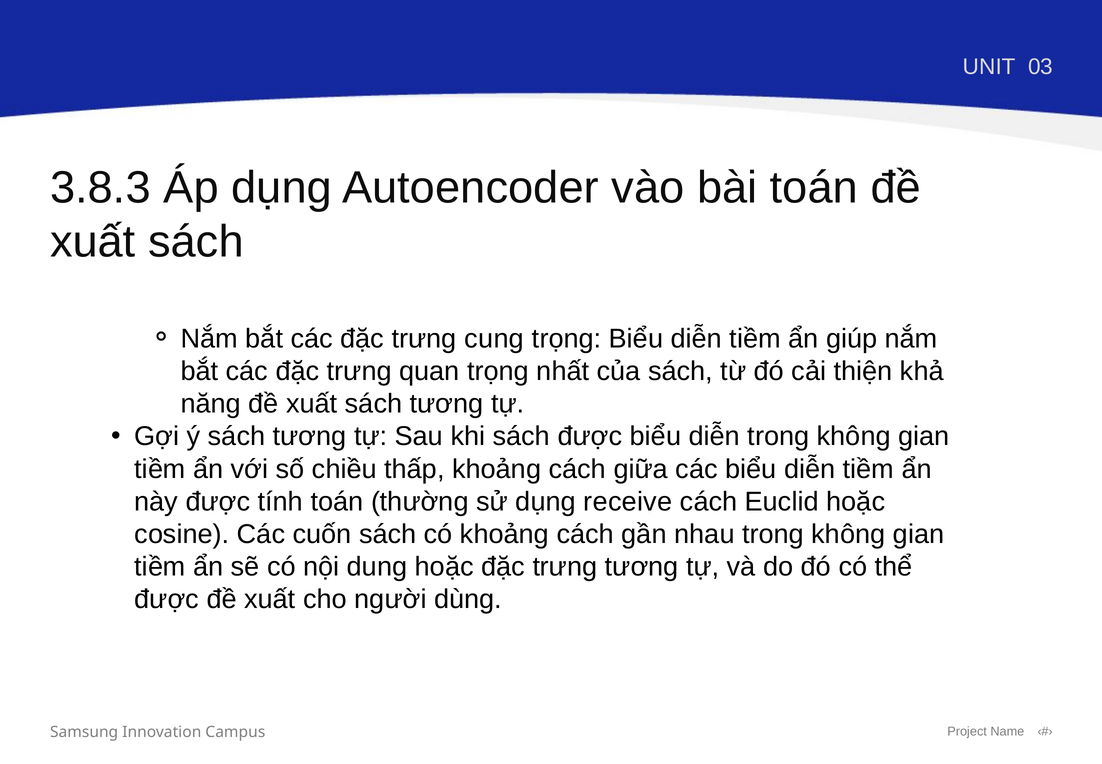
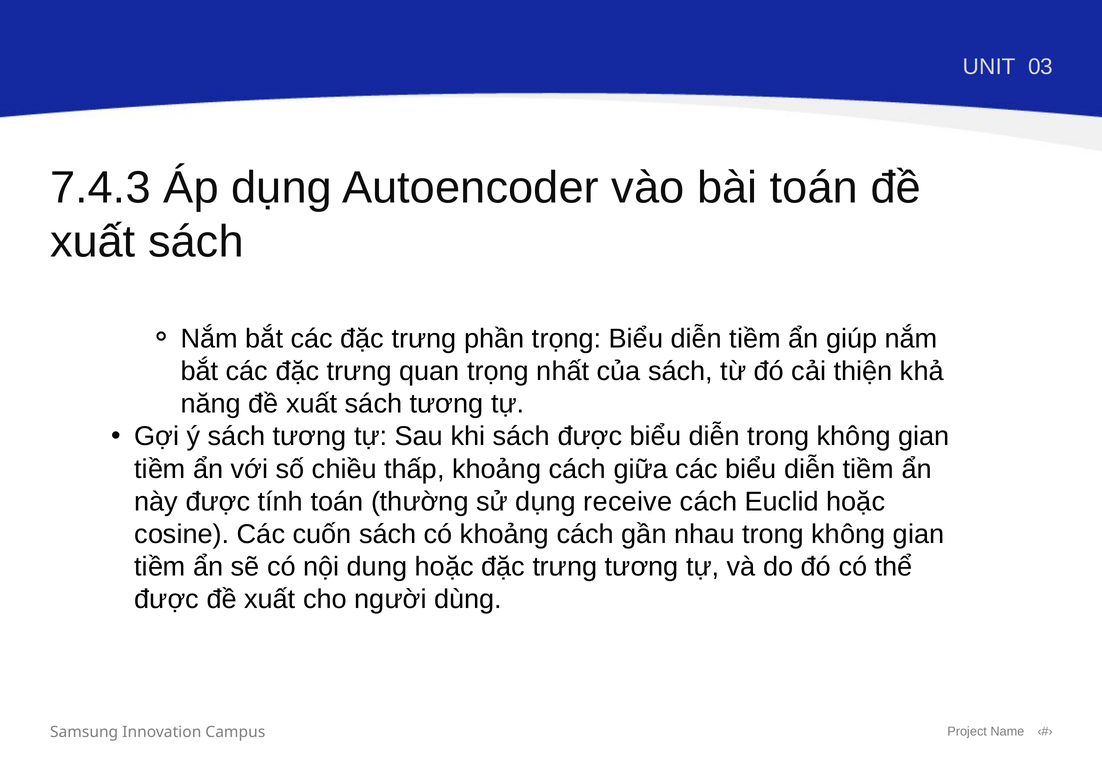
3.8.3: 3.8.3 -> 7.4.3
cung: cung -> phần
